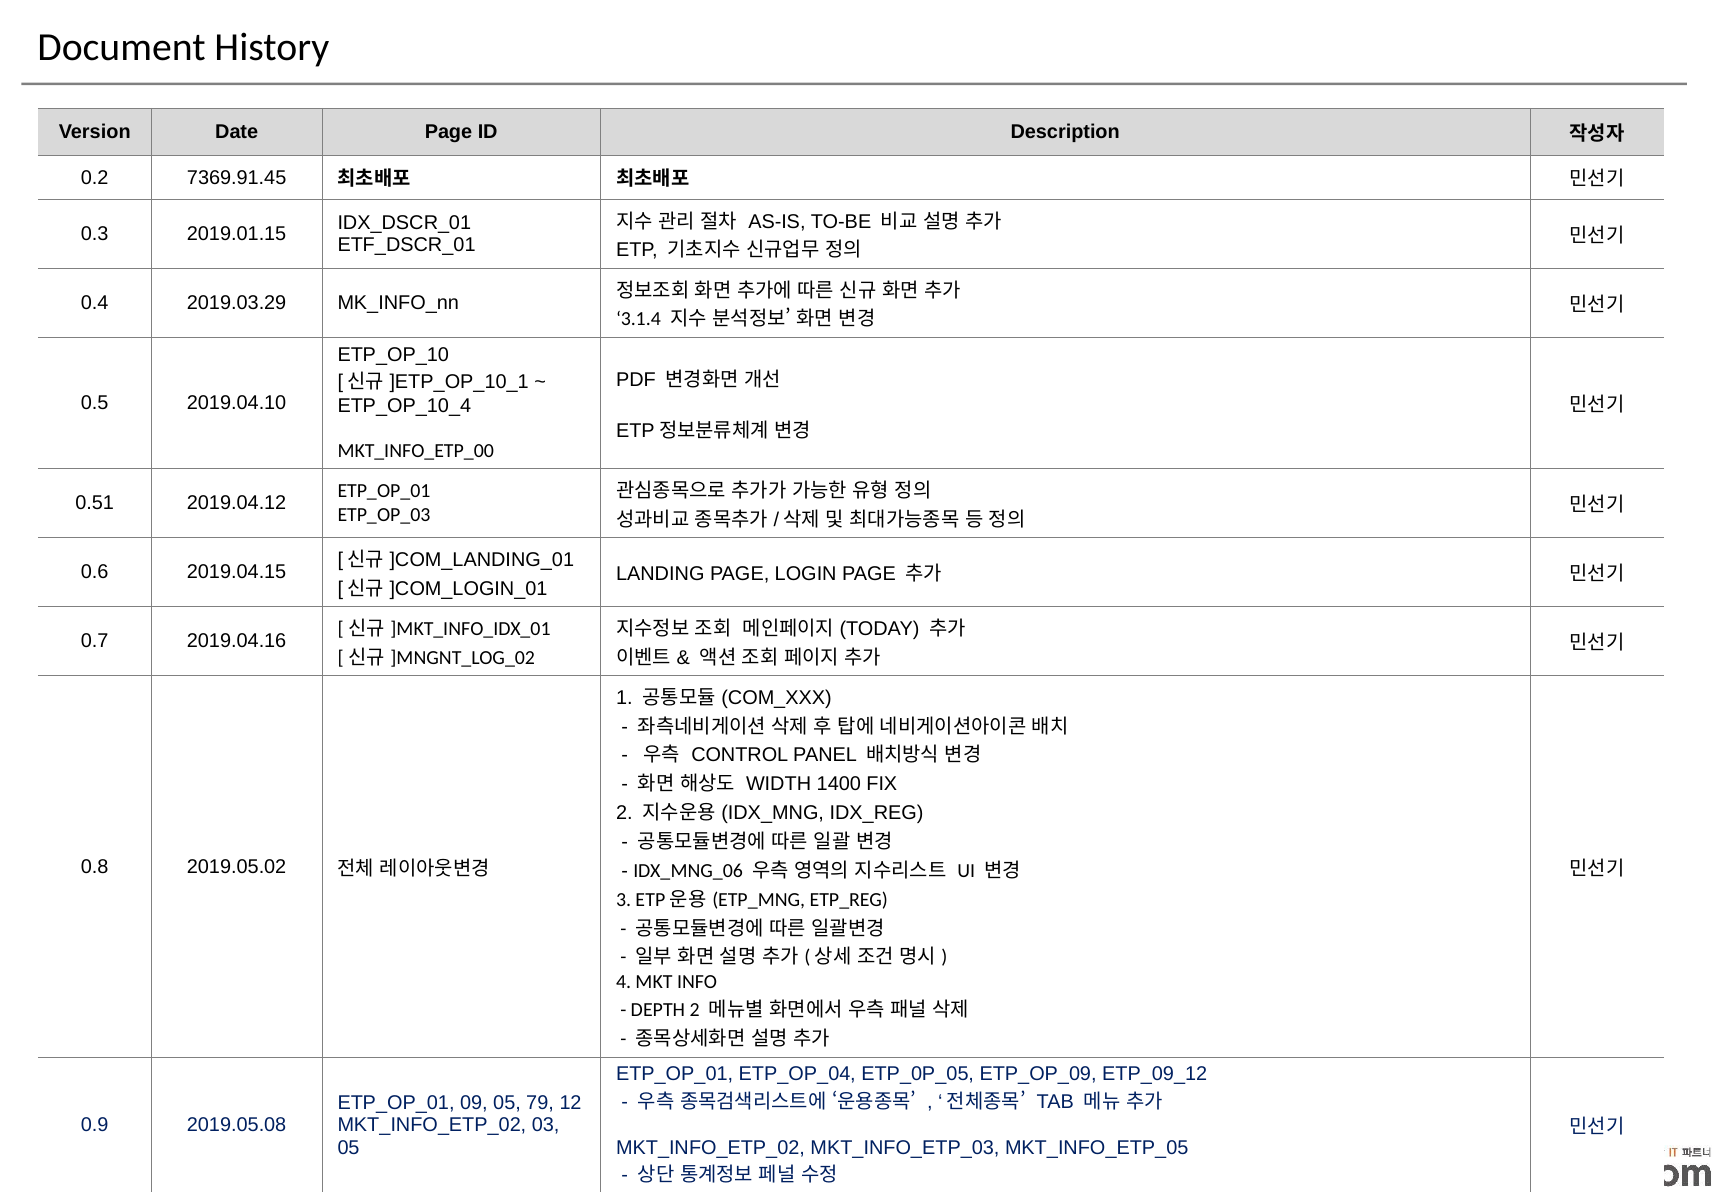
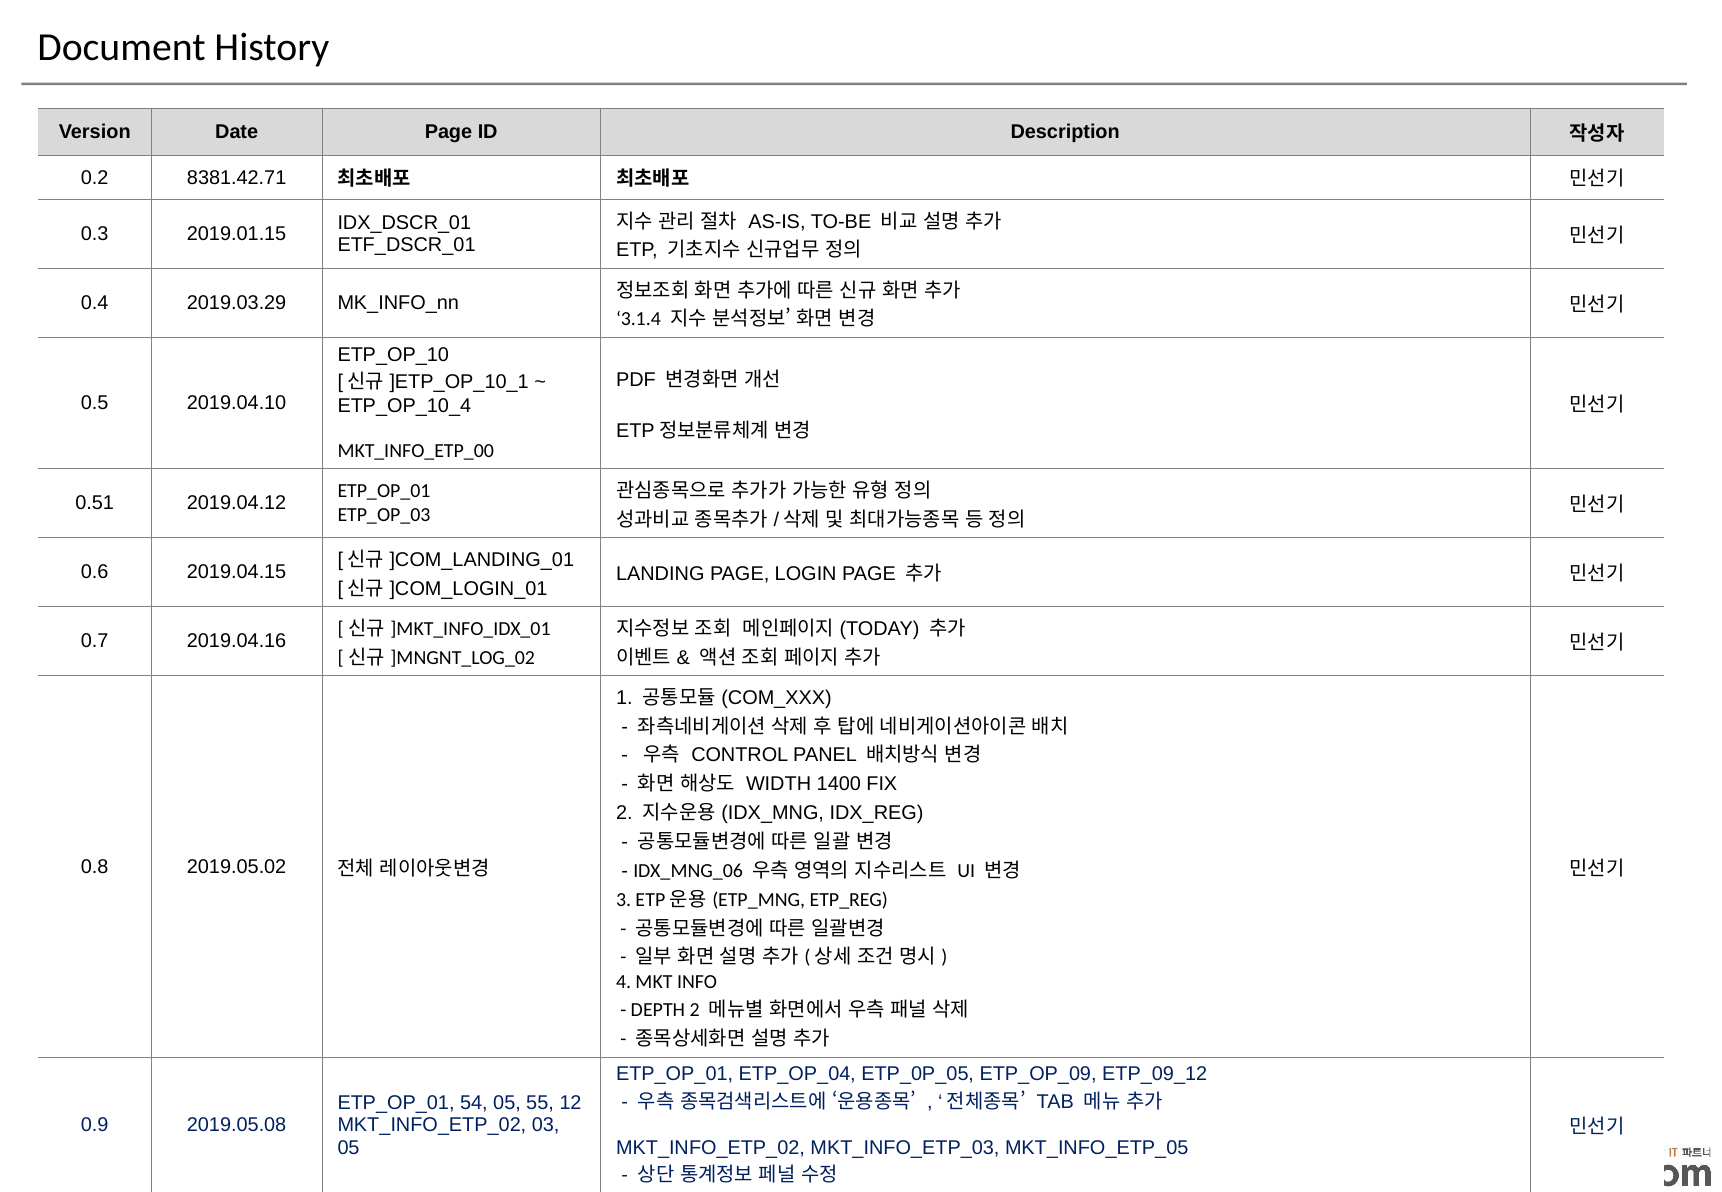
7369.91.45: 7369.91.45 -> 8381.42.71
09: 09 -> 54
79: 79 -> 55
